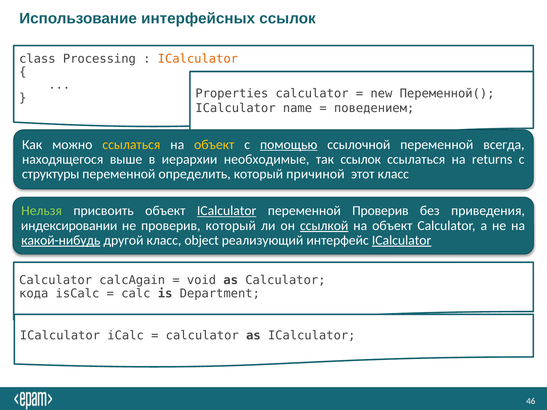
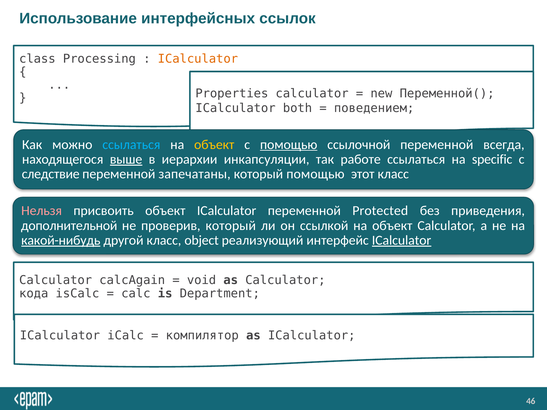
name: name -> both
ссылаться at (131, 145) colour: yellow -> light blue
выше underline: none -> present
необходимые: необходимые -> инкапсуляции
так ссылок: ссылок -> работе
returns: returns -> specific
структуры: структуры -> следствие
определить: определить -> запечатаны
который причиной: причиной -> помощью
Нельзя colour: light green -> pink
ICalculator at (227, 211) underline: present -> none
переменной Проверив: Проверив -> Protected
индексировании: индексировании -> дополнительной
ссылкой underline: present -> none
calculator at (202, 336): calculator -> компилятор
